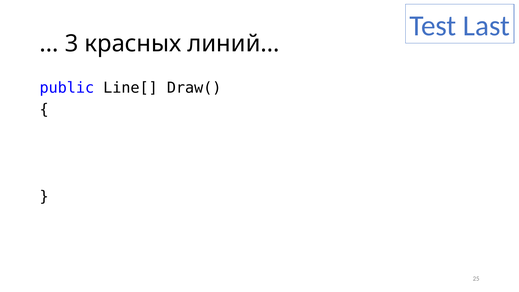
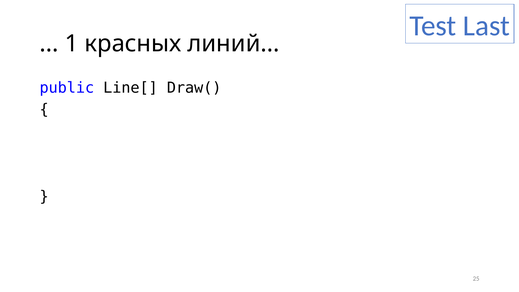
3: 3 -> 1
